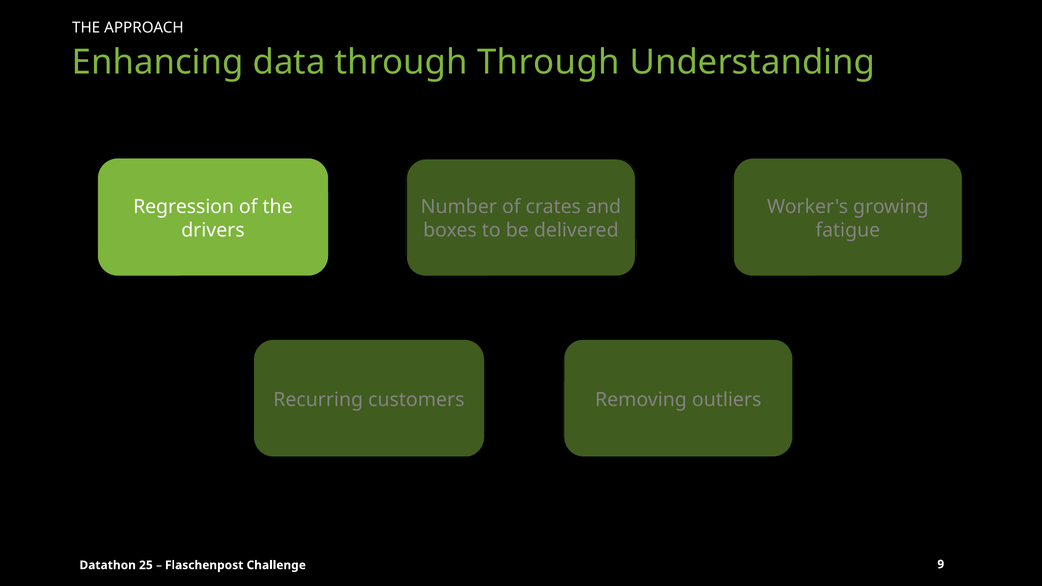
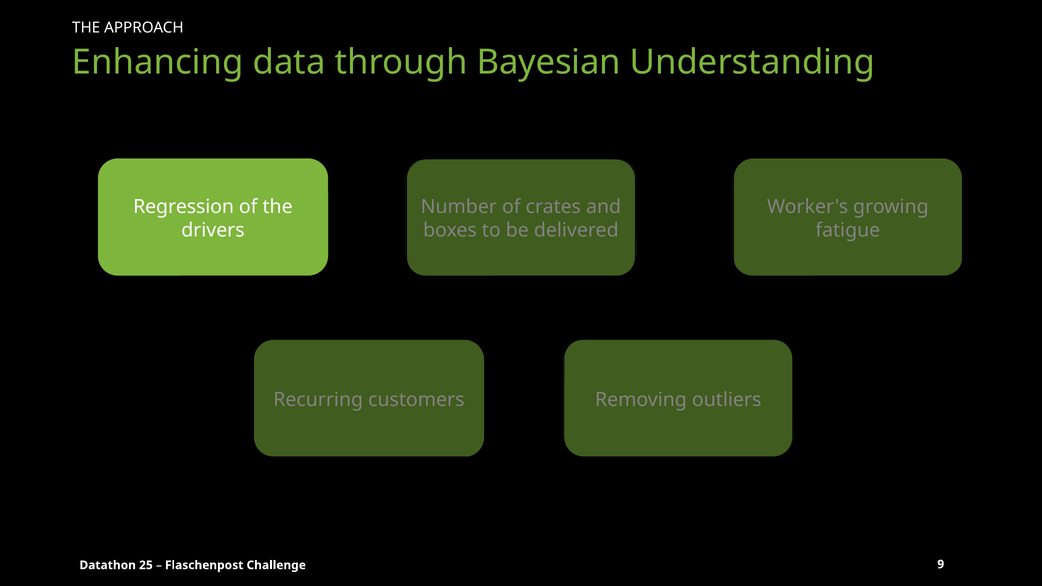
through Through: Through -> Bayesian
